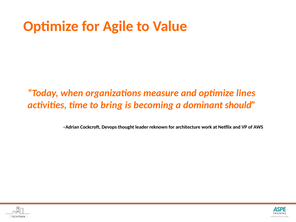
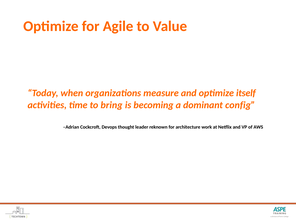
lines: lines -> itself
should: should -> config
